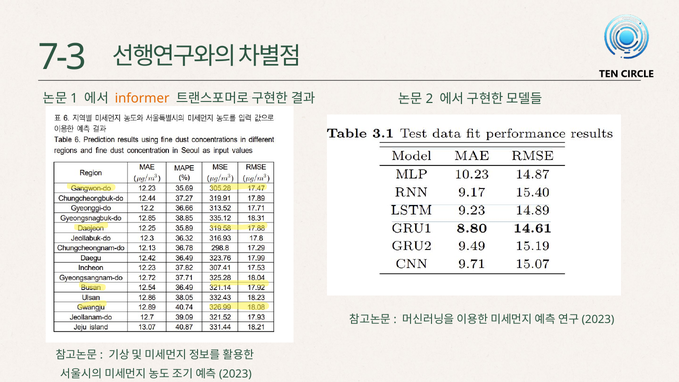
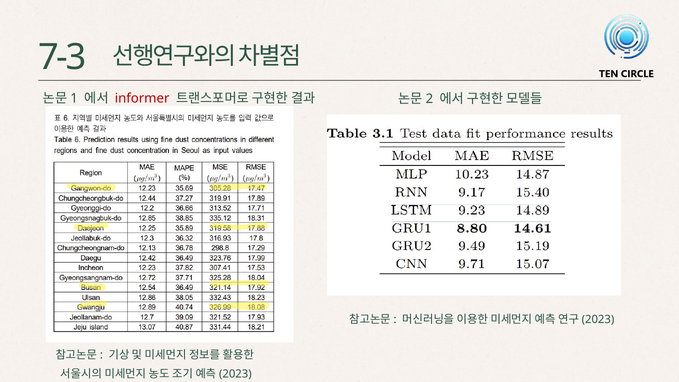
informer colour: orange -> red
